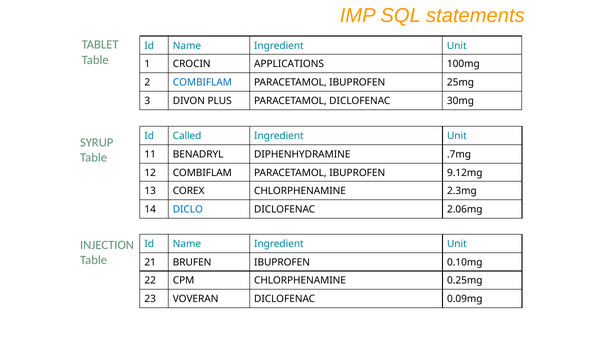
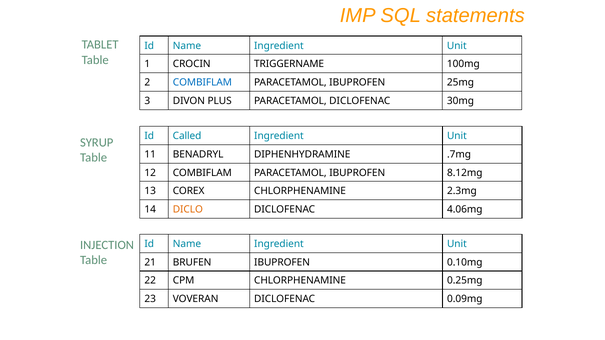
APPLICATIONS: APPLICATIONS -> TRIGGERNAME
9.12mg: 9.12mg -> 8.12mg
DICLO colour: blue -> orange
2.06mg: 2.06mg -> 4.06mg
